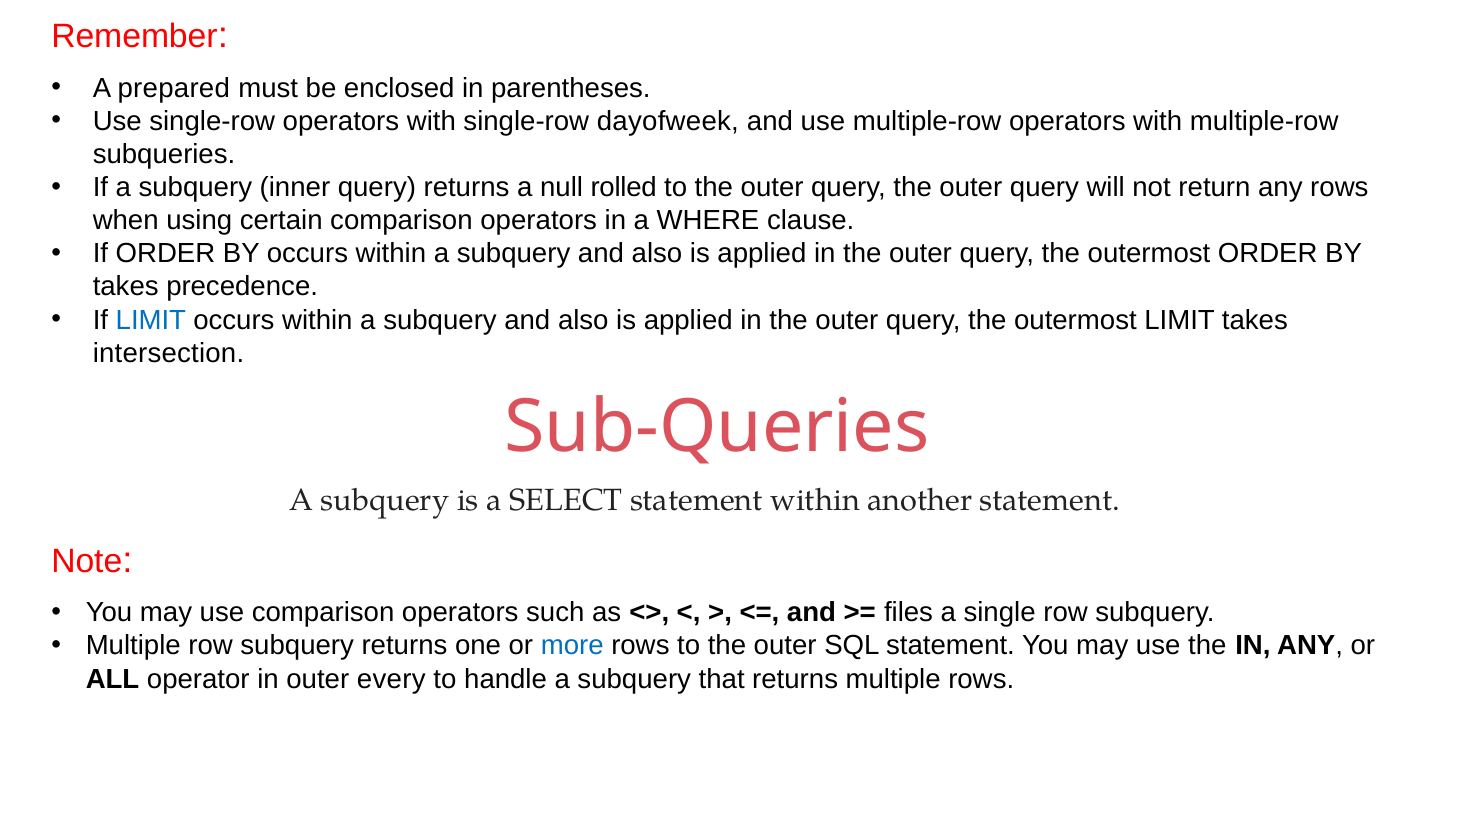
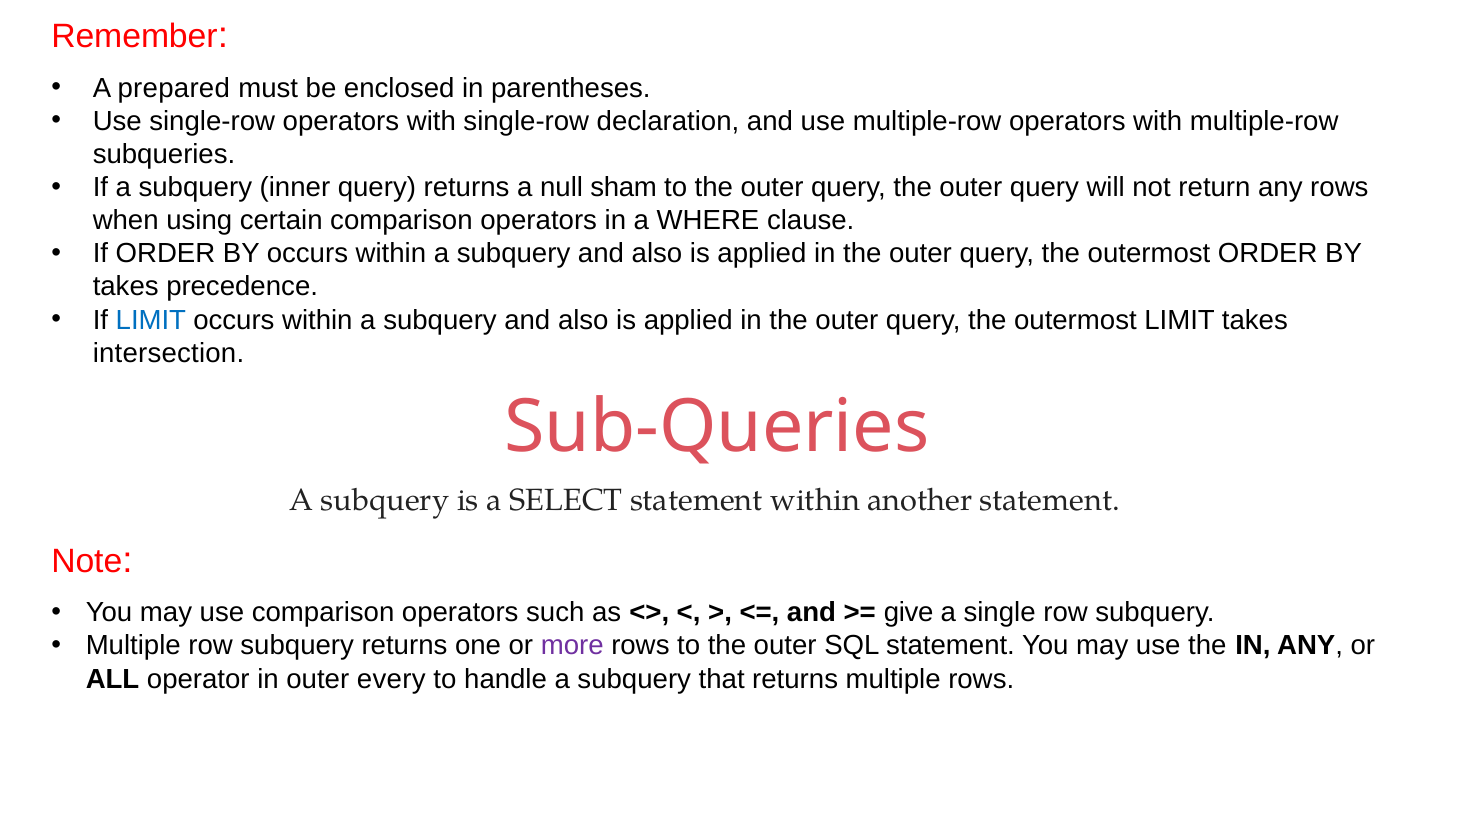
dayofweek: dayofweek -> declaration
rolled: rolled -> sham
files: files -> give
more colour: blue -> purple
